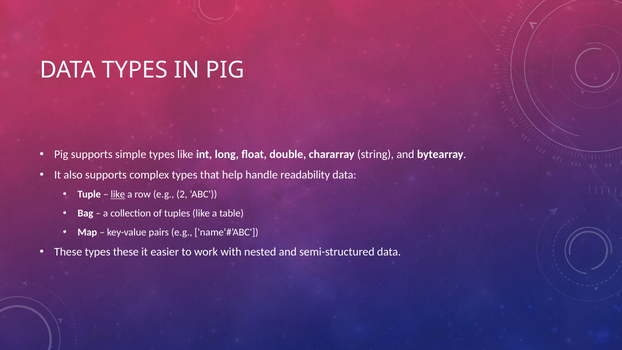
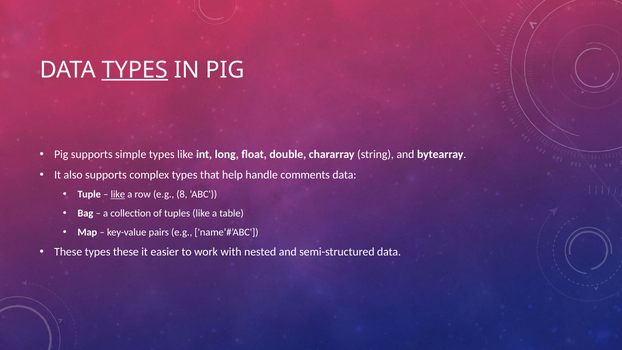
TYPES at (135, 70) underline: none -> present
readability: readability -> comments
2: 2 -> 8
